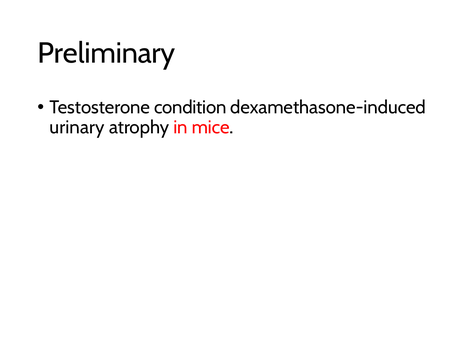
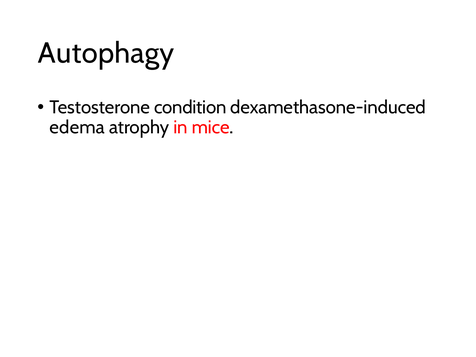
Preliminary: Preliminary -> Autophagy
urinary: urinary -> edema
